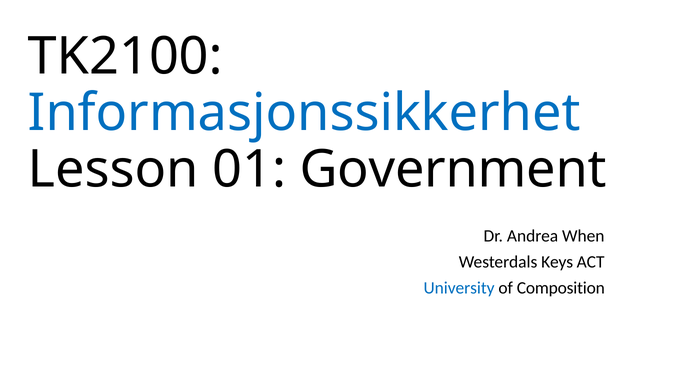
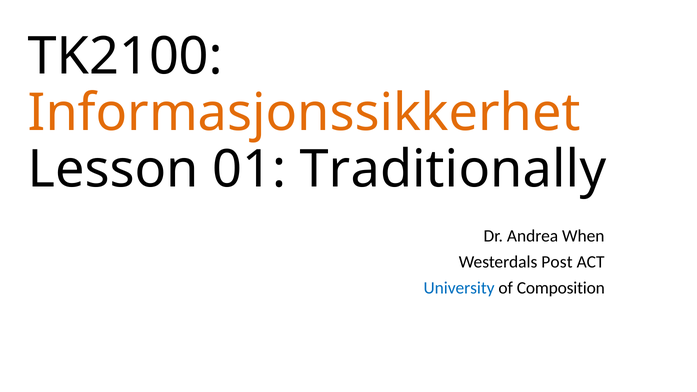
Informasjonssikkerhet colour: blue -> orange
Government: Government -> Traditionally
Keys: Keys -> Post
